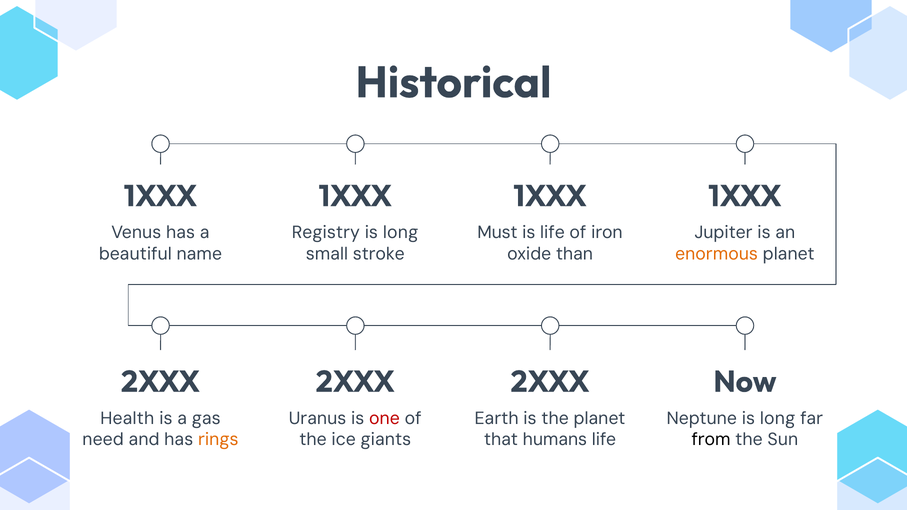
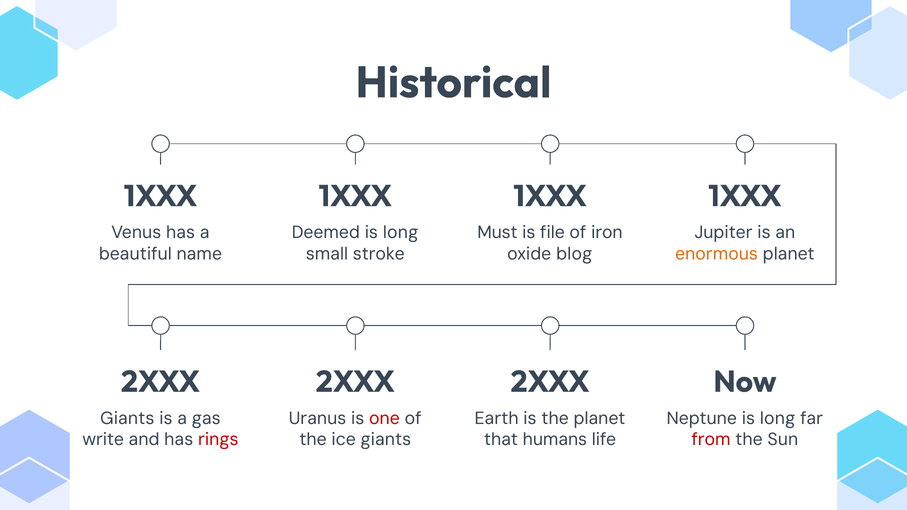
Registry: Registry -> Deemed
is life: life -> file
than: than -> blog
Health at (127, 418): Health -> Giants
need: need -> write
rings colour: orange -> red
from colour: black -> red
